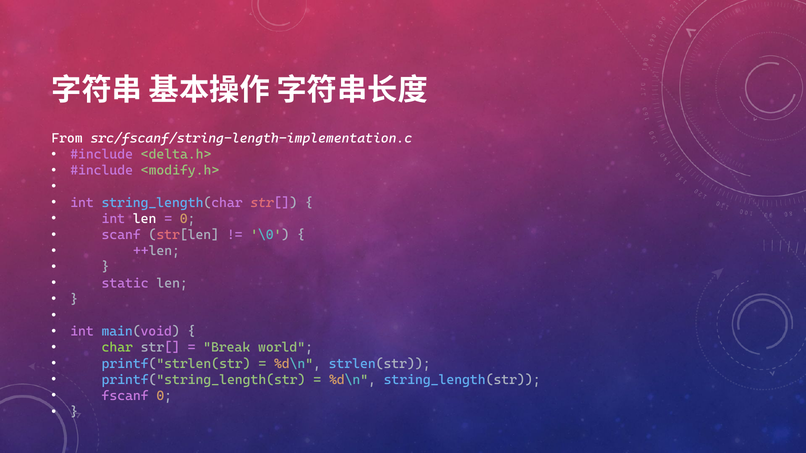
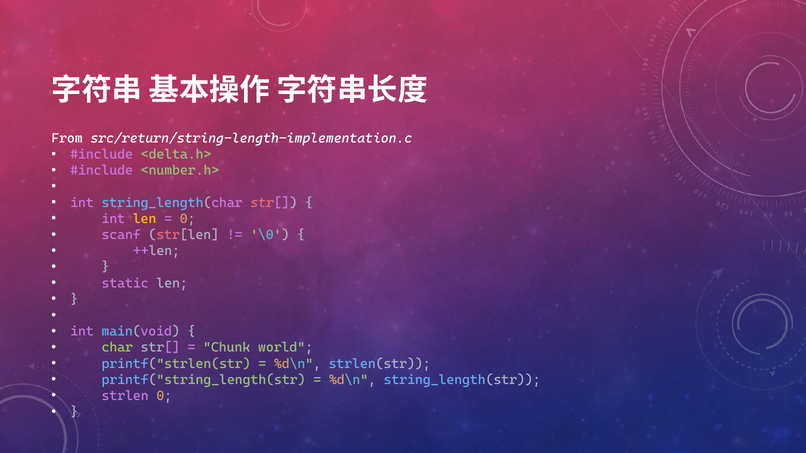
src/fscanf/string-length-implementation.c: src/fscanf/string-length-implementation.c -> src/return/string-length-implementation.c
<modify.h>: <modify.h> -> <number.h>
len at (145, 219) colour: white -> yellow
Break: Break -> Chunk
fscanf: fscanf -> strlen
